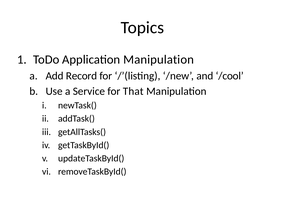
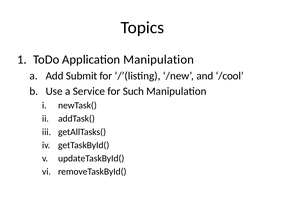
Record: Record -> Submit
That: That -> Such
